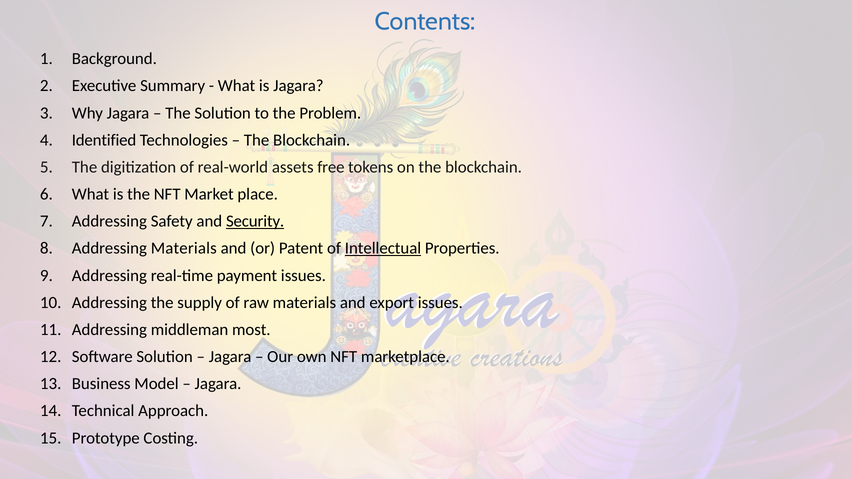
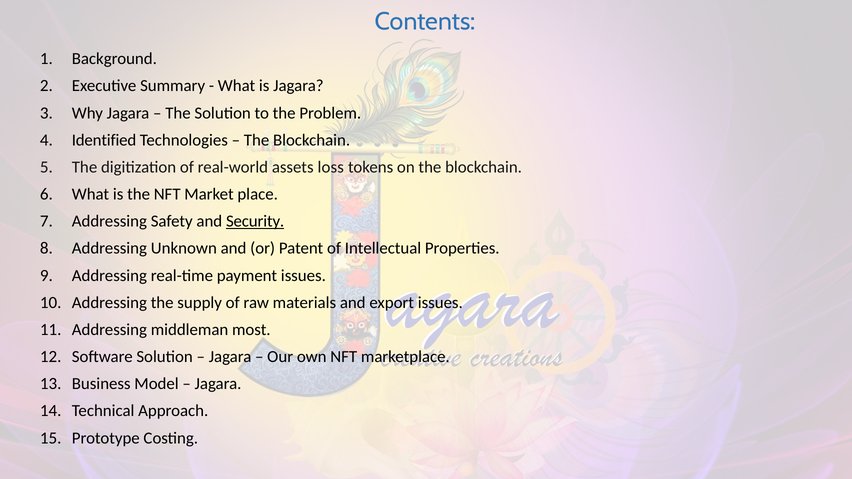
free: free -> loss
Addressing Materials: Materials -> Unknown
Intellectual underline: present -> none
